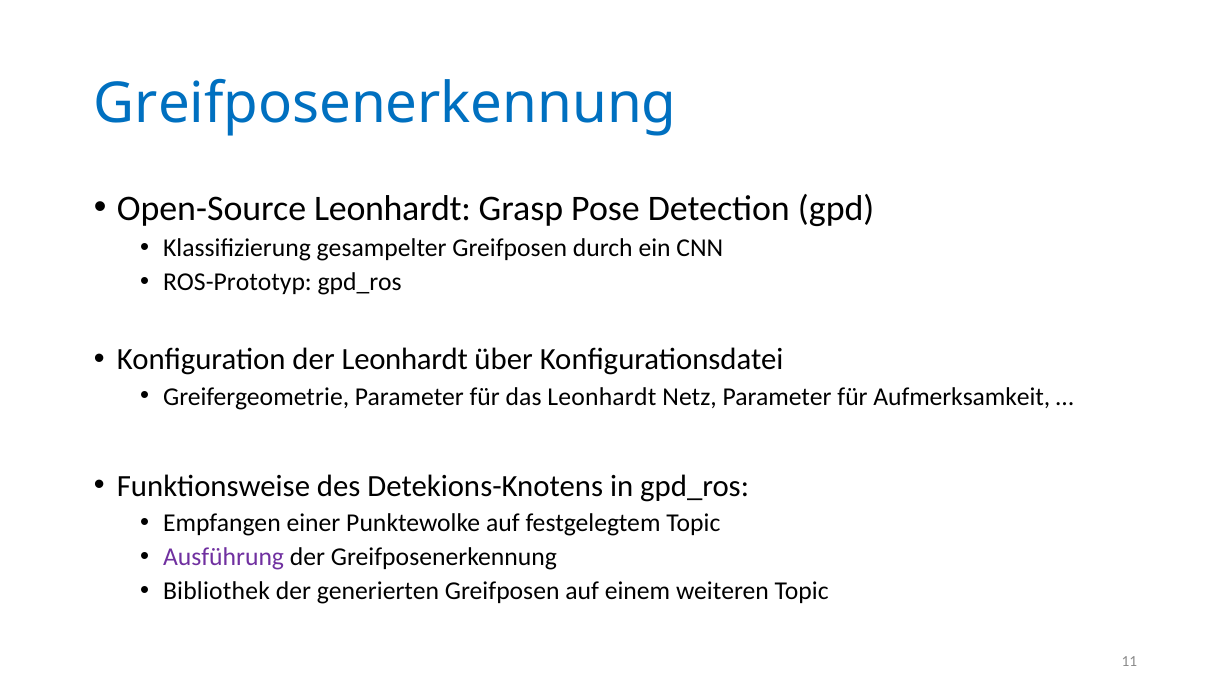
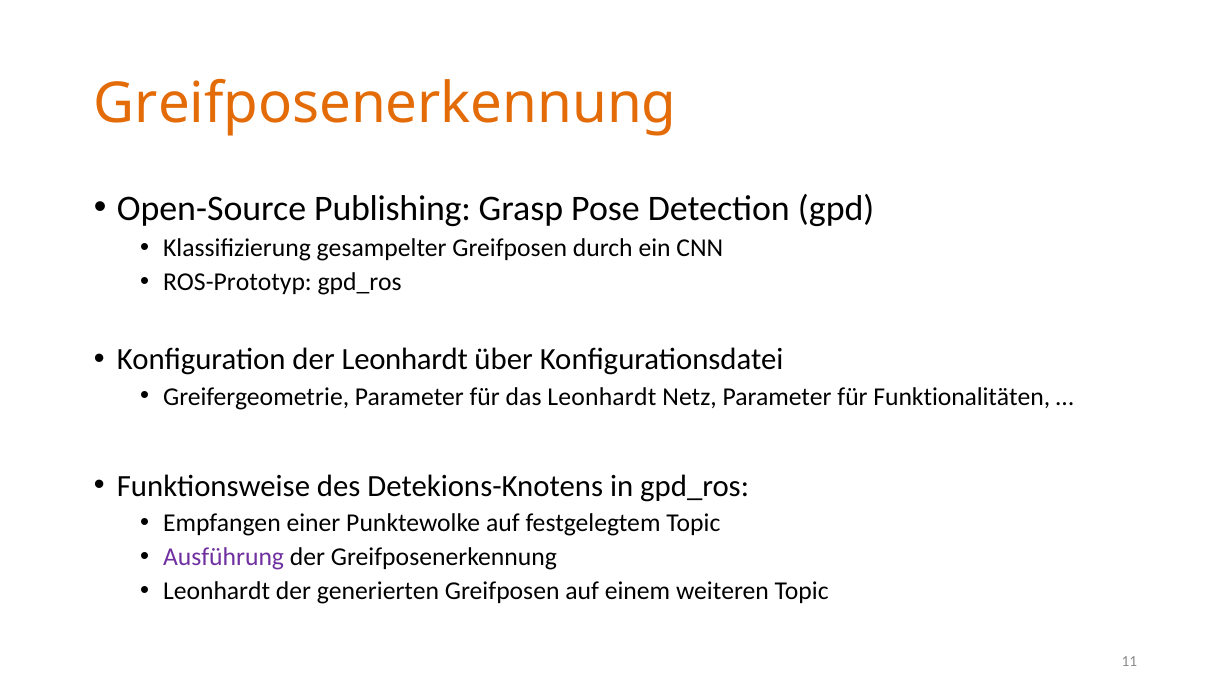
Greifposenerkennung at (385, 103) colour: blue -> orange
Open-Source Leonhardt: Leonhardt -> Publishing
Aufmerksamkeit: Aufmerksamkeit -> Funktionalitäten
Bibliothek at (217, 591): Bibliothek -> Leonhardt
